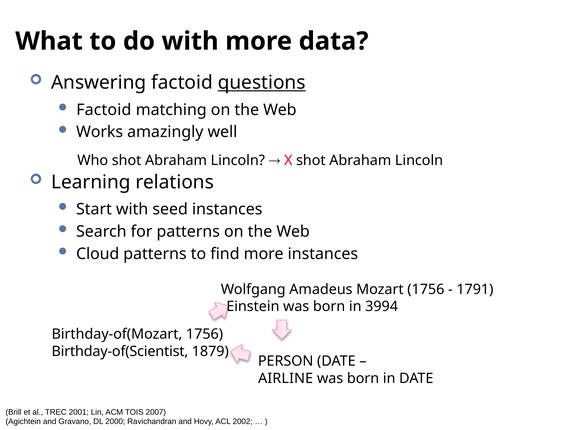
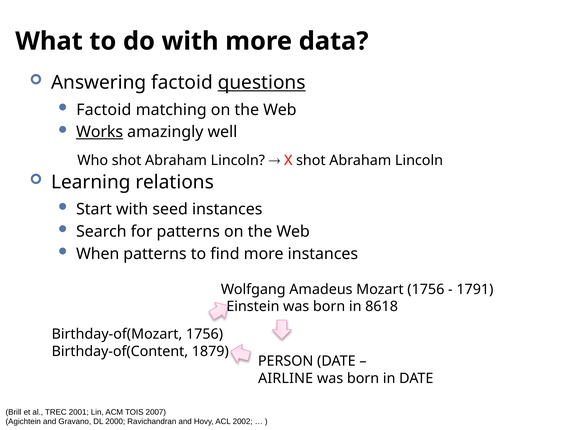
Works underline: none -> present
Cloud: Cloud -> When
3994: 3994 -> 8618
Birthday-of(Scientist: Birthday-of(Scientist -> Birthday-of(Content
